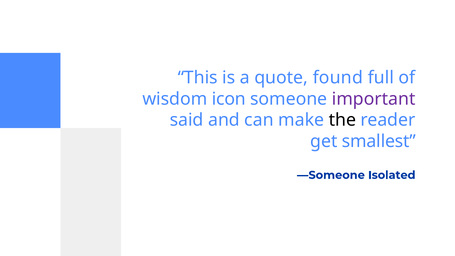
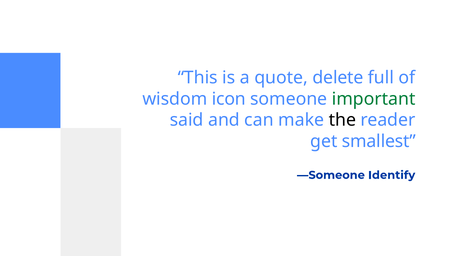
found: found -> delete
important colour: purple -> green
Isolated: Isolated -> Identify
